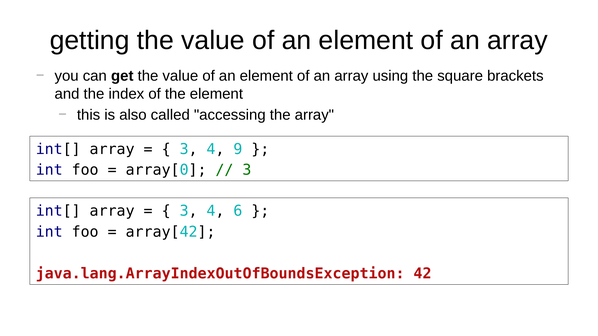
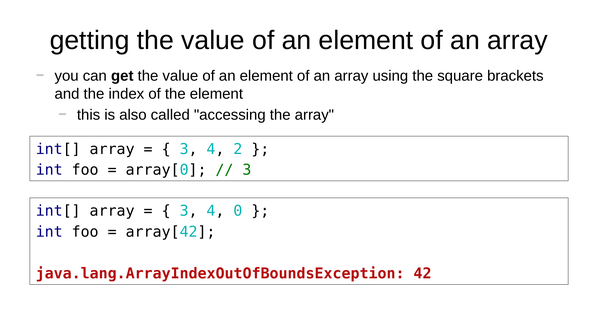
9: 9 -> 2
6: 6 -> 0
